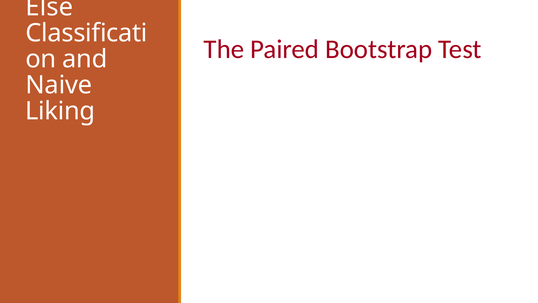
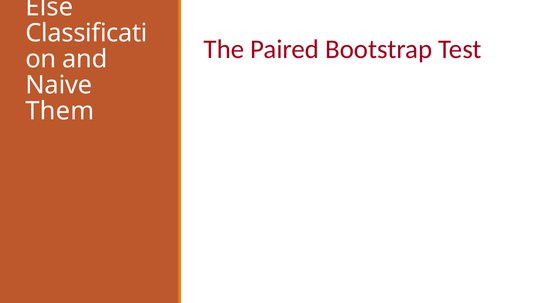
Liking: Liking -> Them
